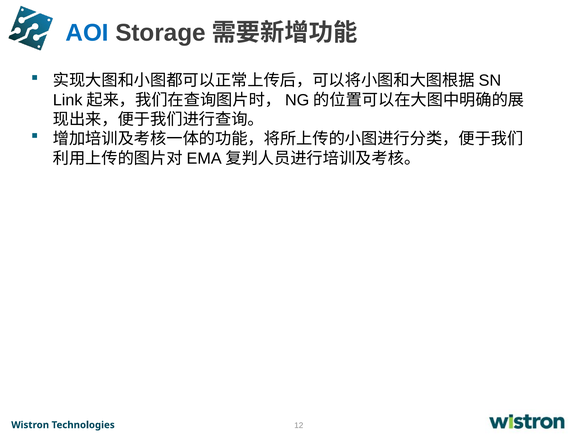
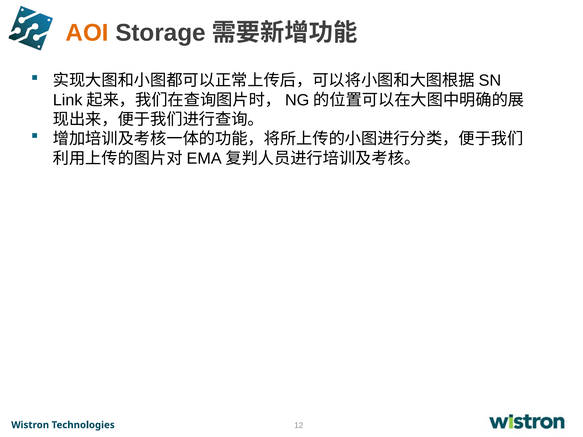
AOI colour: blue -> orange
